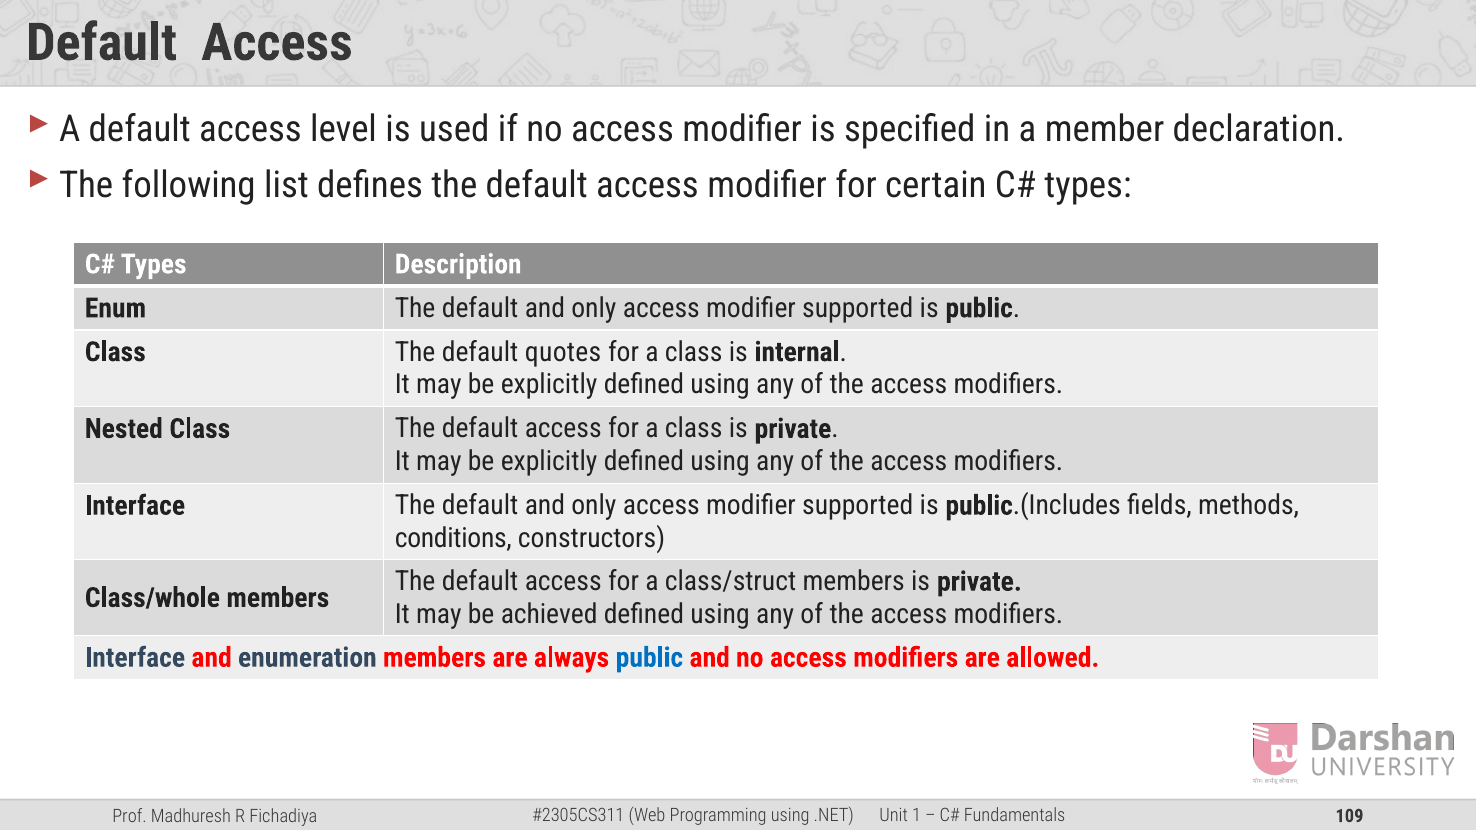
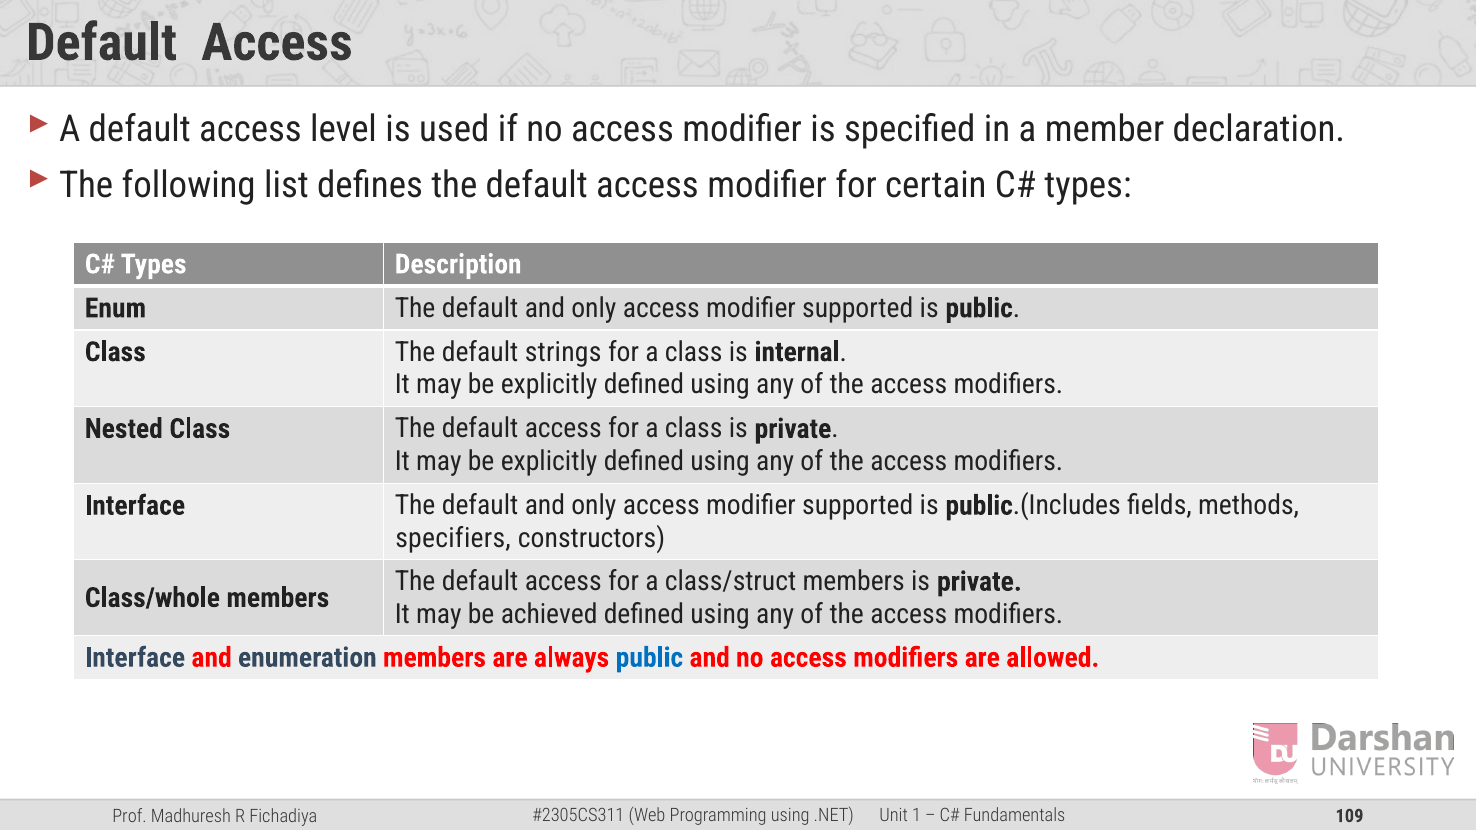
quotes: quotes -> strings
conditions: conditions -> specifiers
